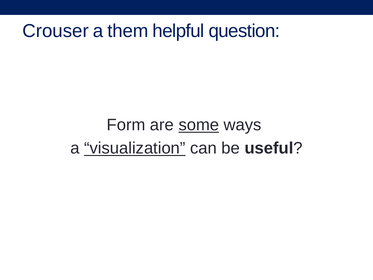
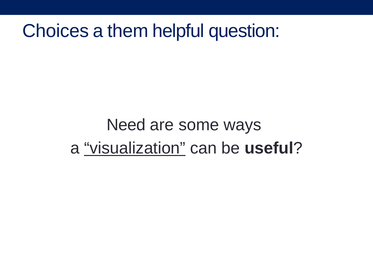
Crouser: Crouser -> Choices
Form: Form -> Need
some underline: present -> none
